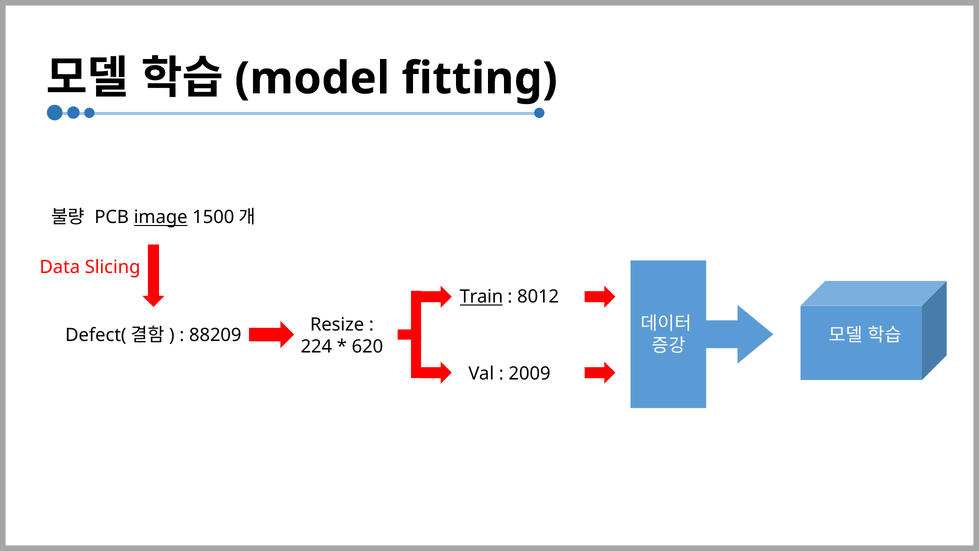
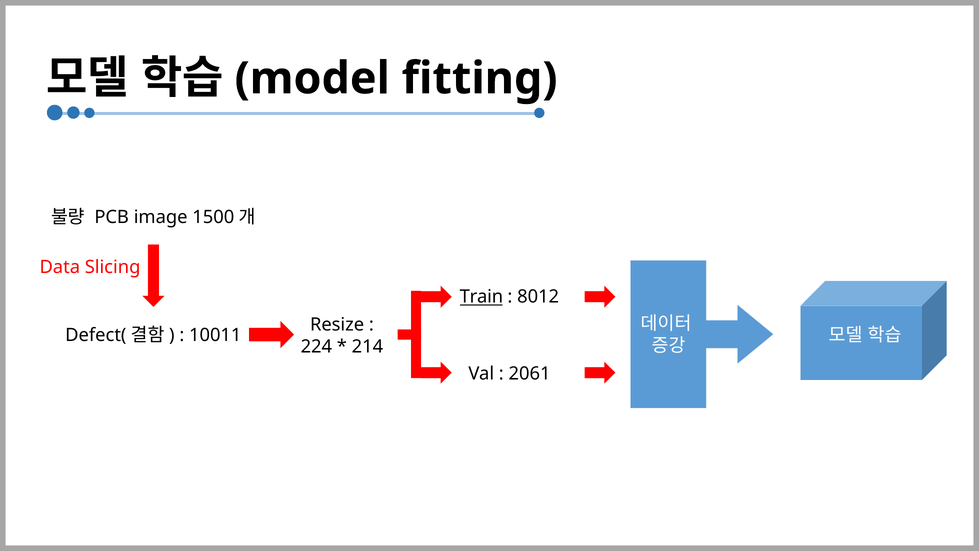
image underline: present -> none
88209: 88209 -> 10011
620: 620 -> 214
2009: 2009 -> 2061
